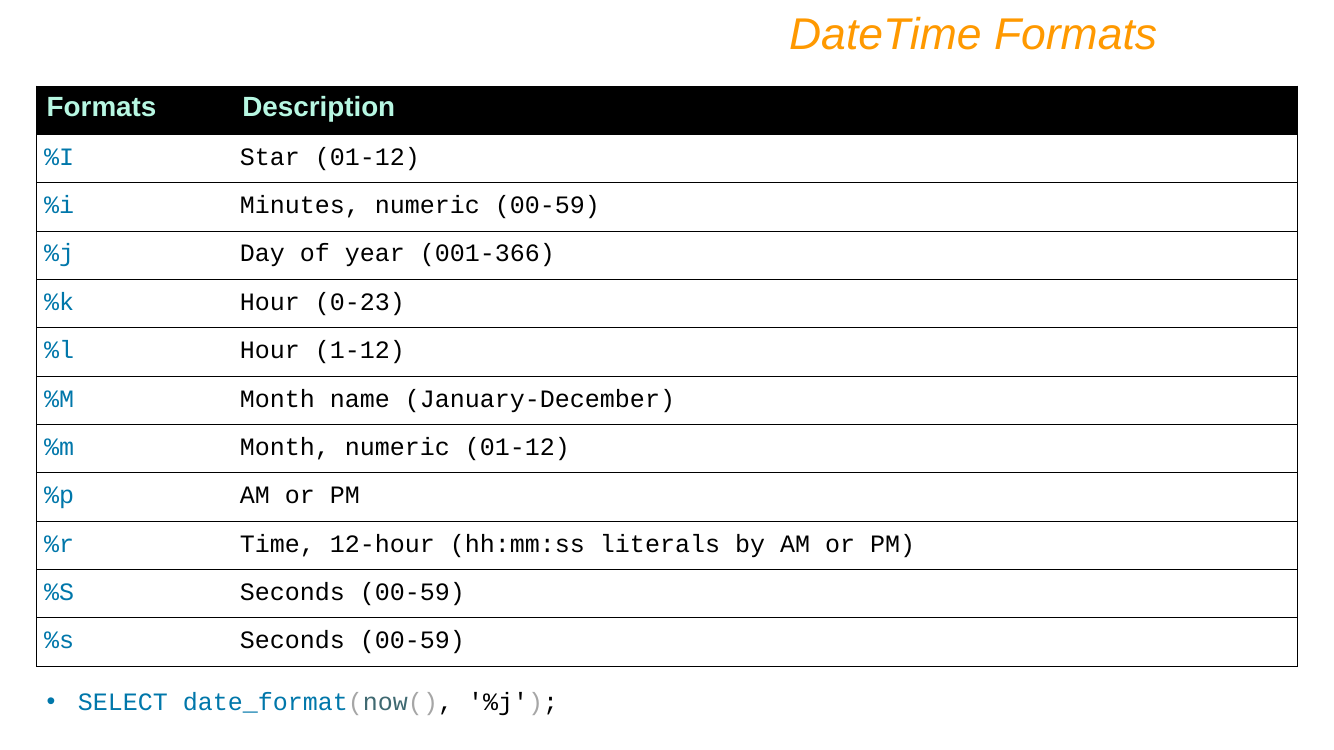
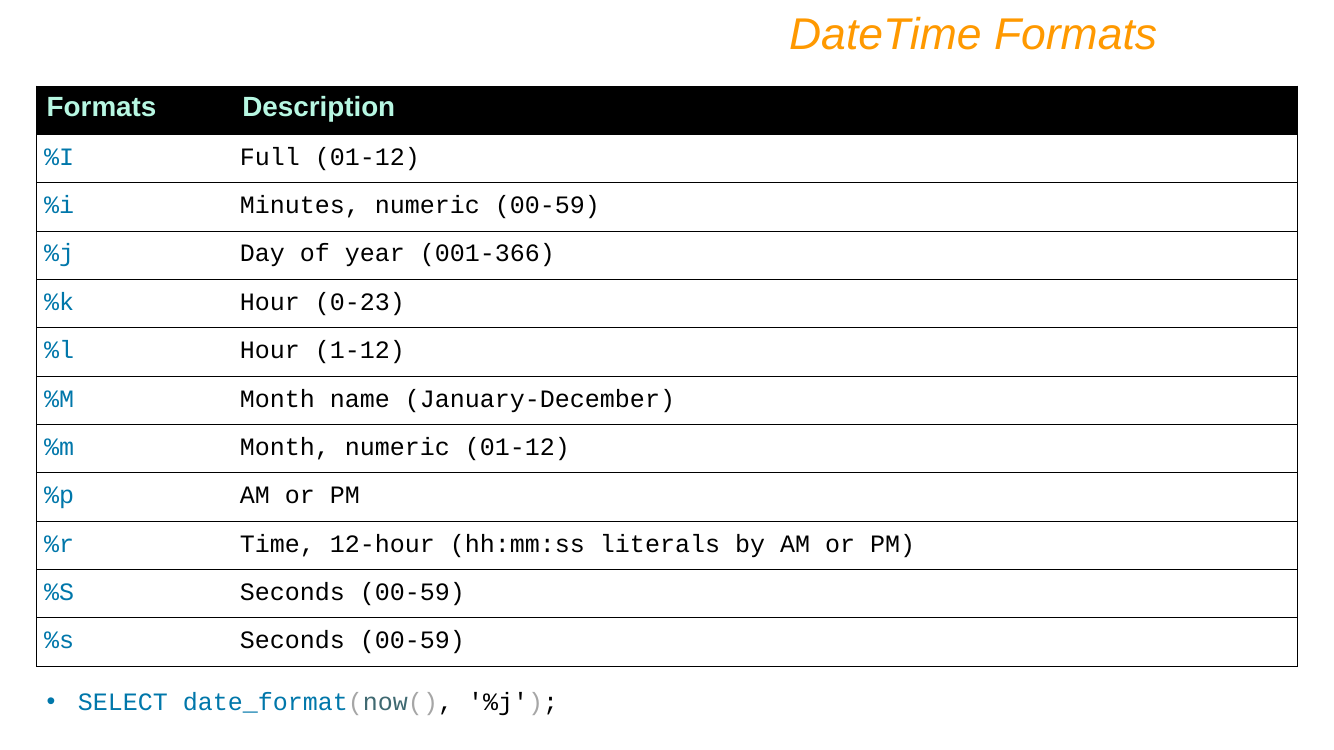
Star: Star -> Full
